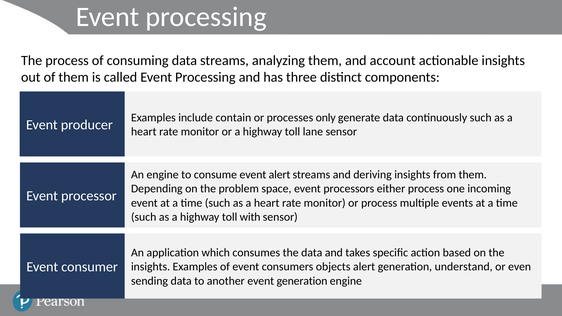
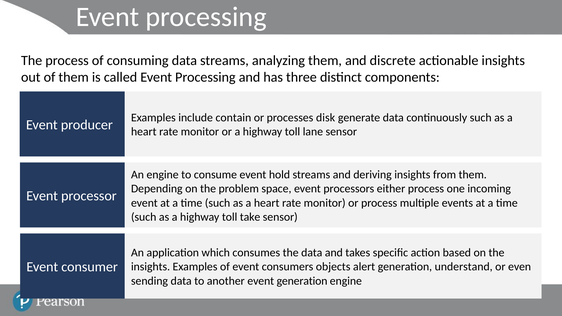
account: account -> discrete
only: only -> disk
event alert: alert -> hold
with: with -> take
